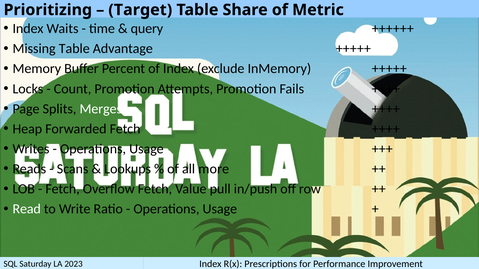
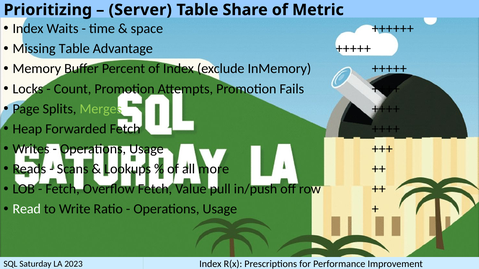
Target: Target -> Server
query: query -> space
Merges colour: white -> light green
